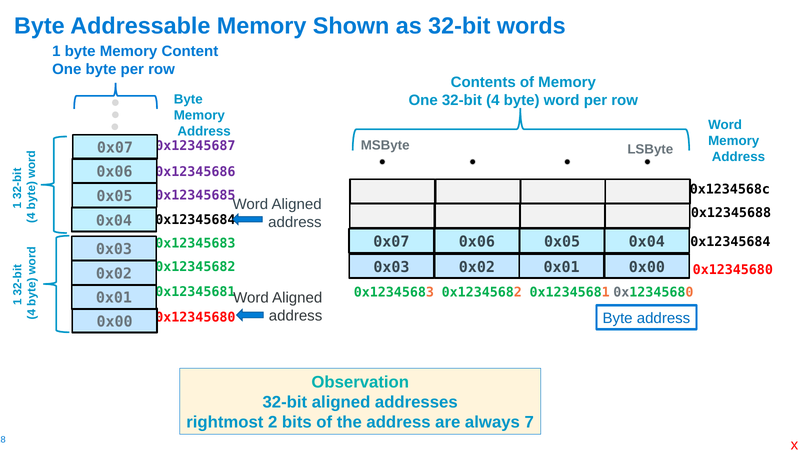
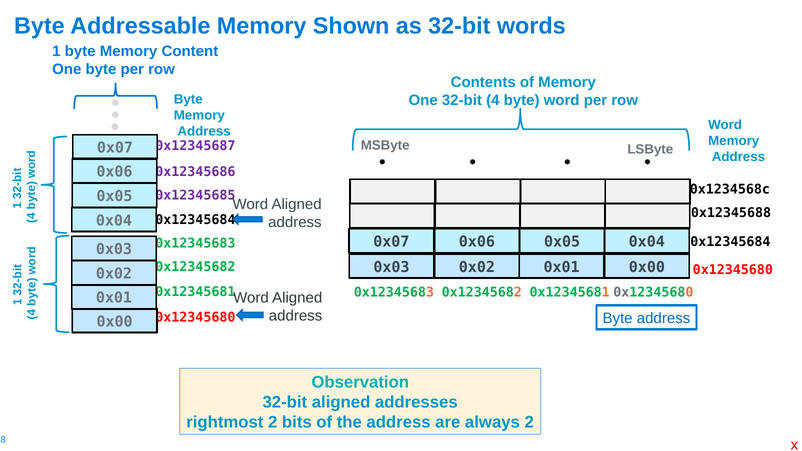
always 7: 7 -> 2
